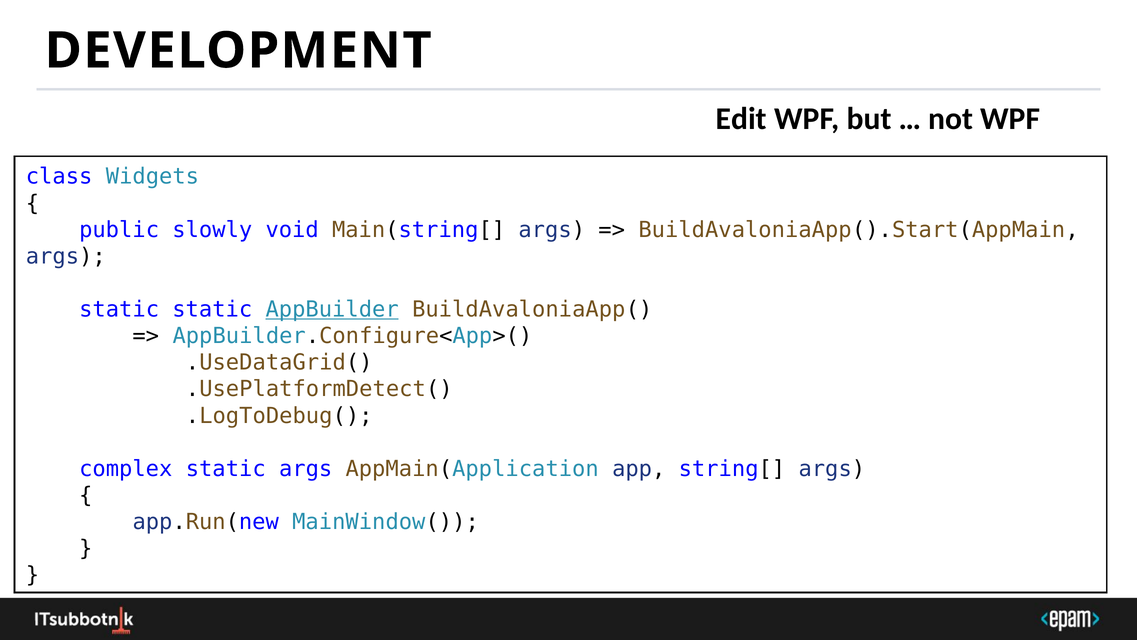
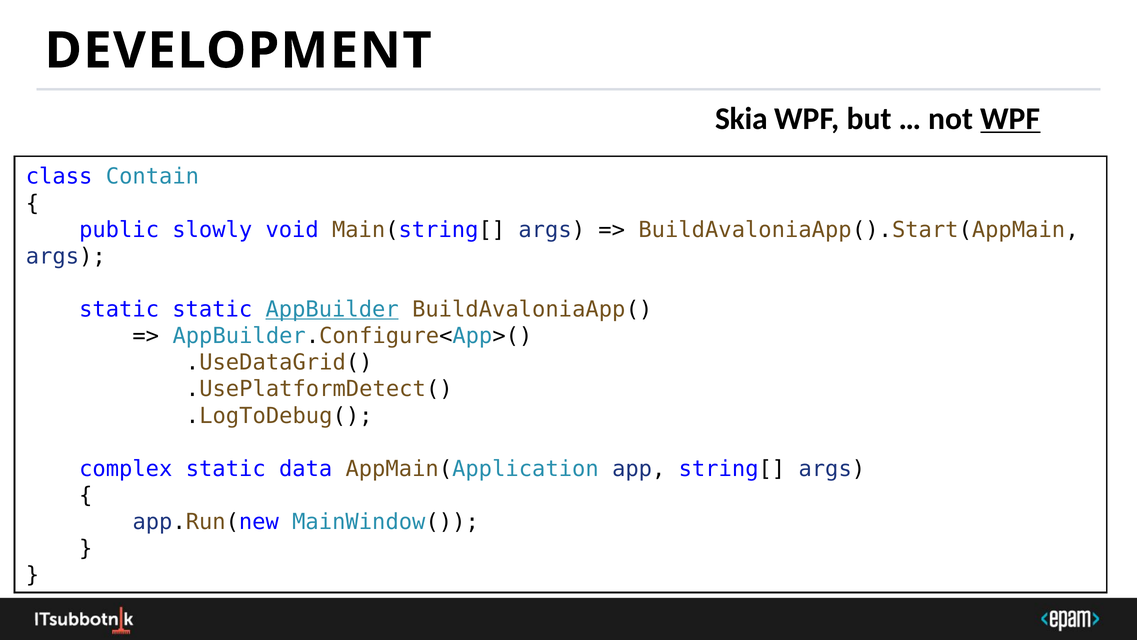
Edit: Edit -> Skia
WPF at (1010, 119) underline: none -> present
Widgets: Widgets -> Contain
static args: args -> data
